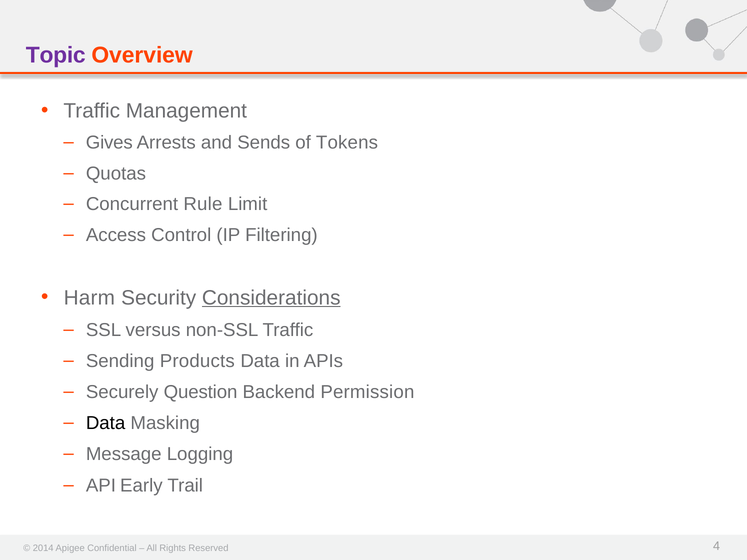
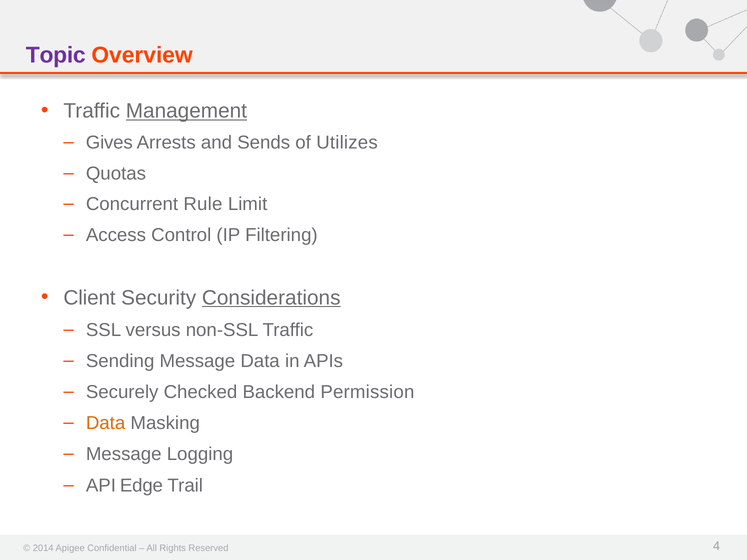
Management underline: none -> present
Tokens: Tokens -> Utilizes
Harm: Harm -> Client
Sending Products: Products -> Message
Question: Question -> Checked
Data at (106, 423) colour: black -> orange
Early: Early -> Edge
